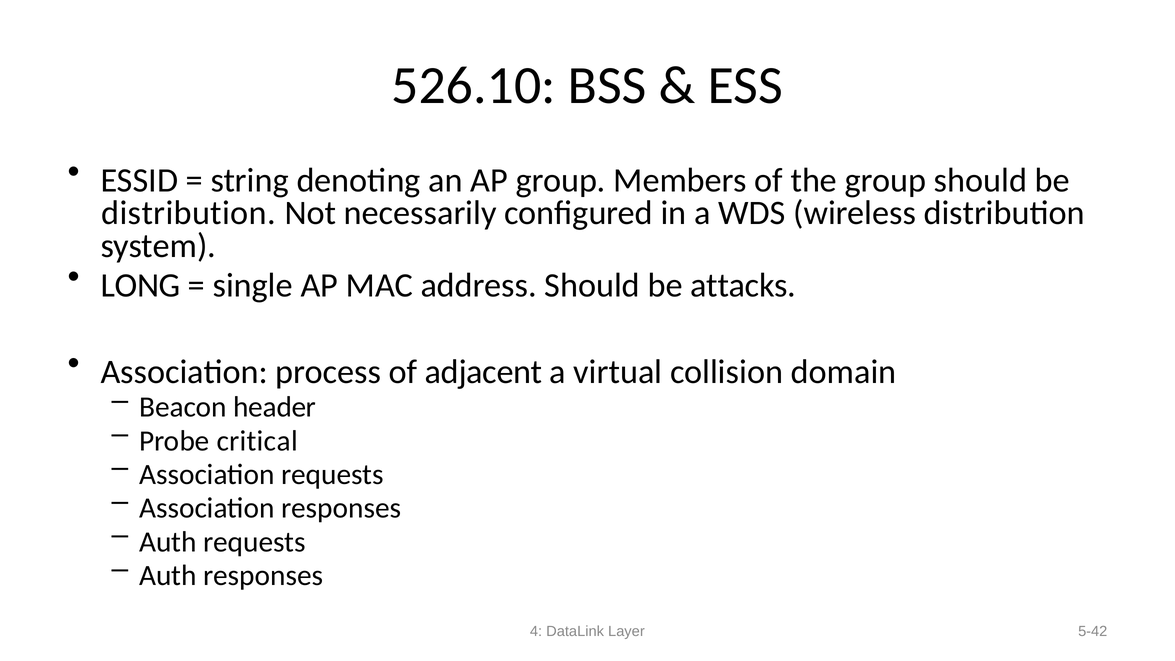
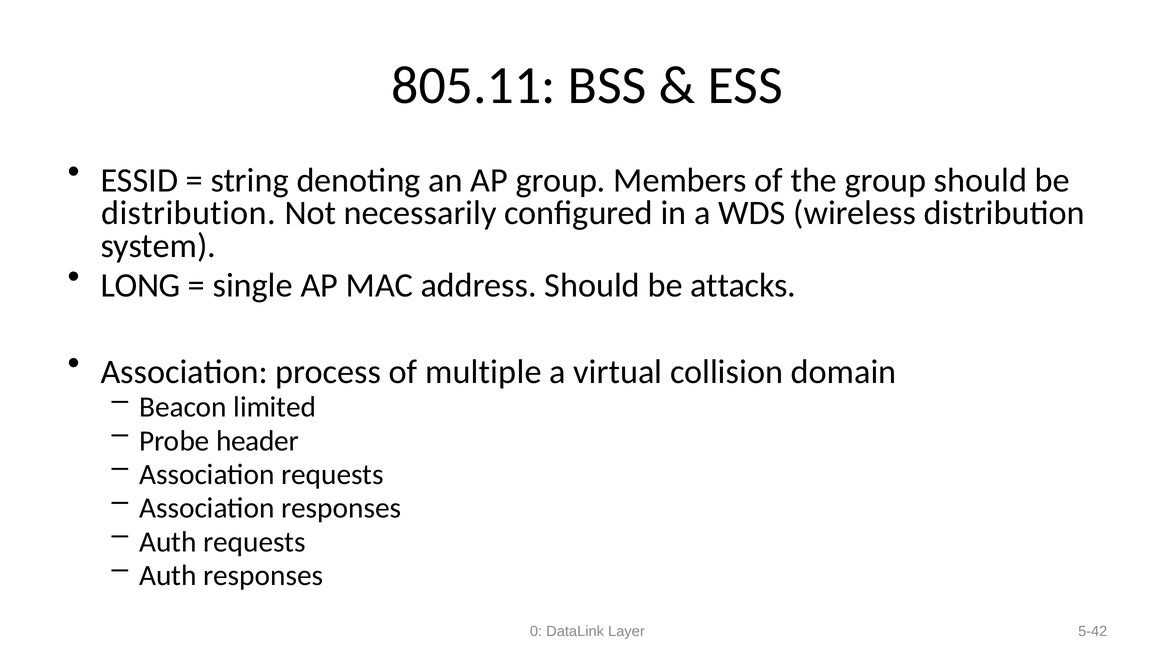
526.10: 526.10 -> 805.11
adjacent: adjacent -> multiple
header: header -> limited
critical: critical -> header
4: 4 -> 0
